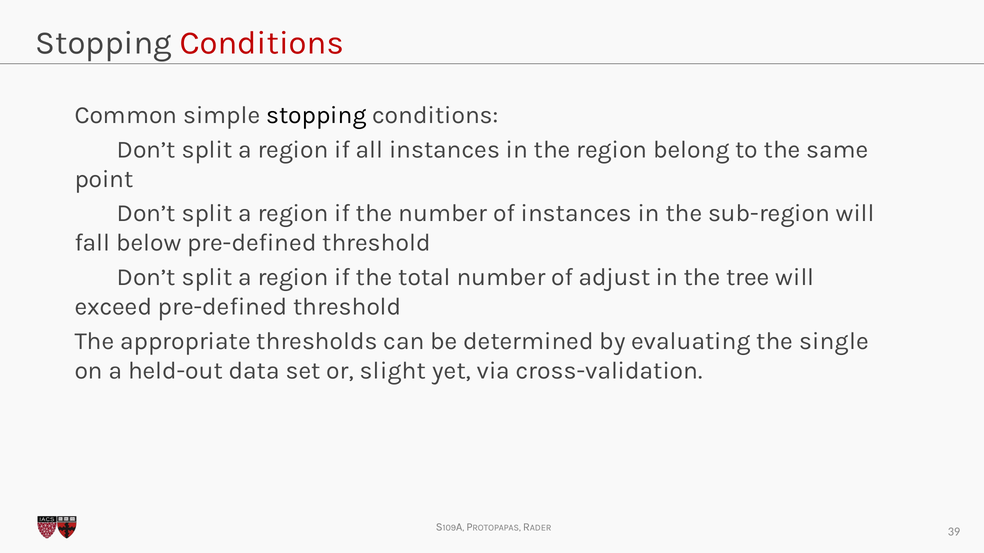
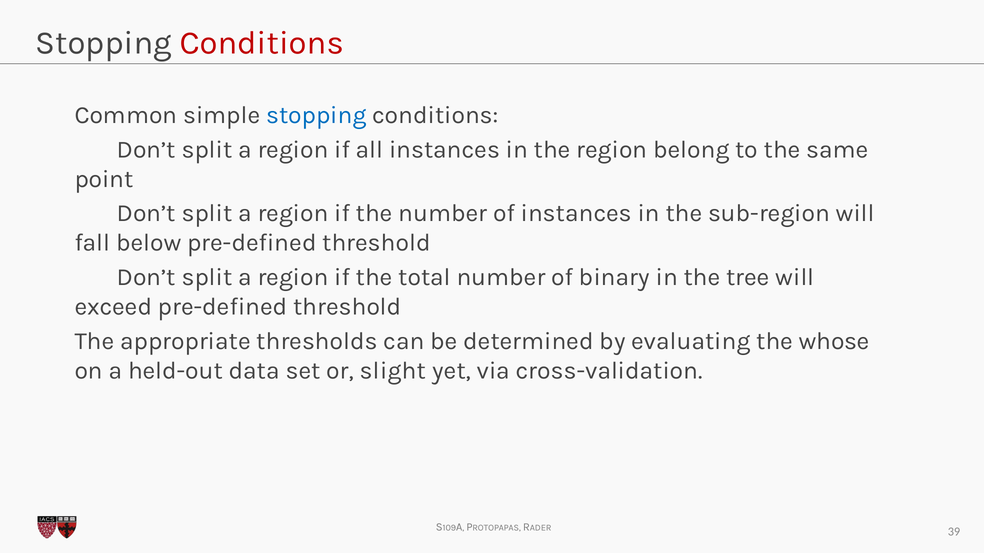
stopping at (316, 115) colour: black -> blue
adjust: adjust -> binary
single: single -> whose
